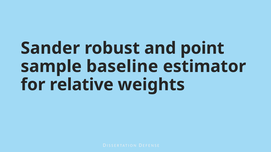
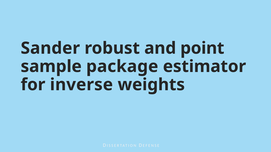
baseline: baseline -> package
relative: relative -> inverse
